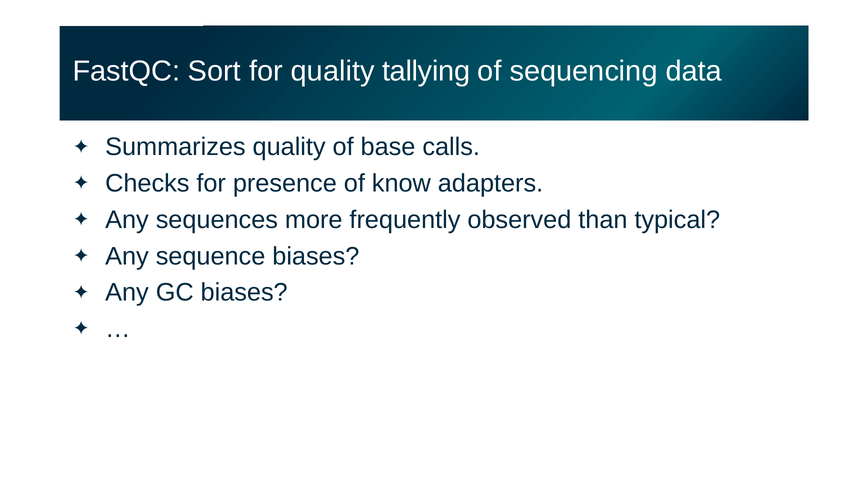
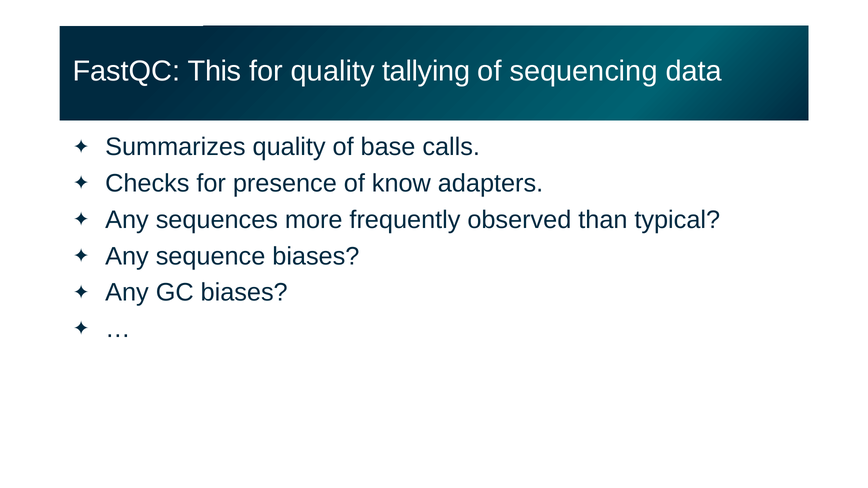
Sort: Sort -> This
